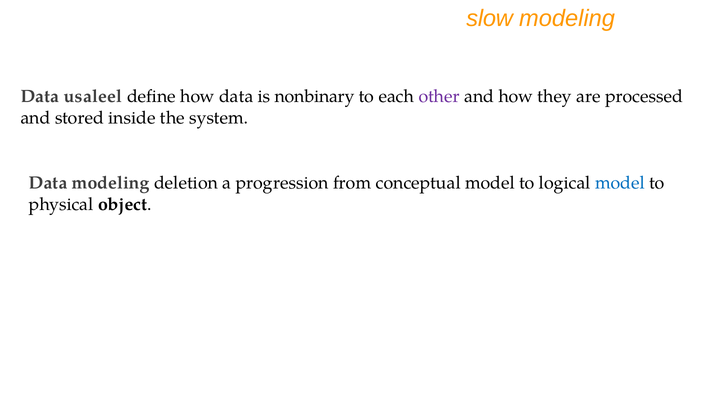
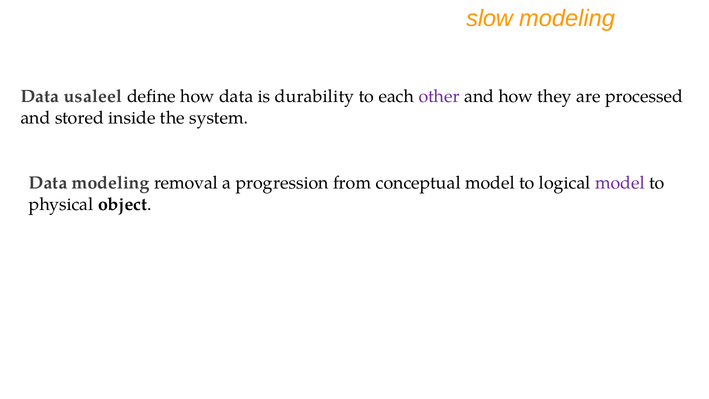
nonbinary: nonbinary -> durability
deletion: deletion -> removal
model at (620, 183) colour: blue -> purple
